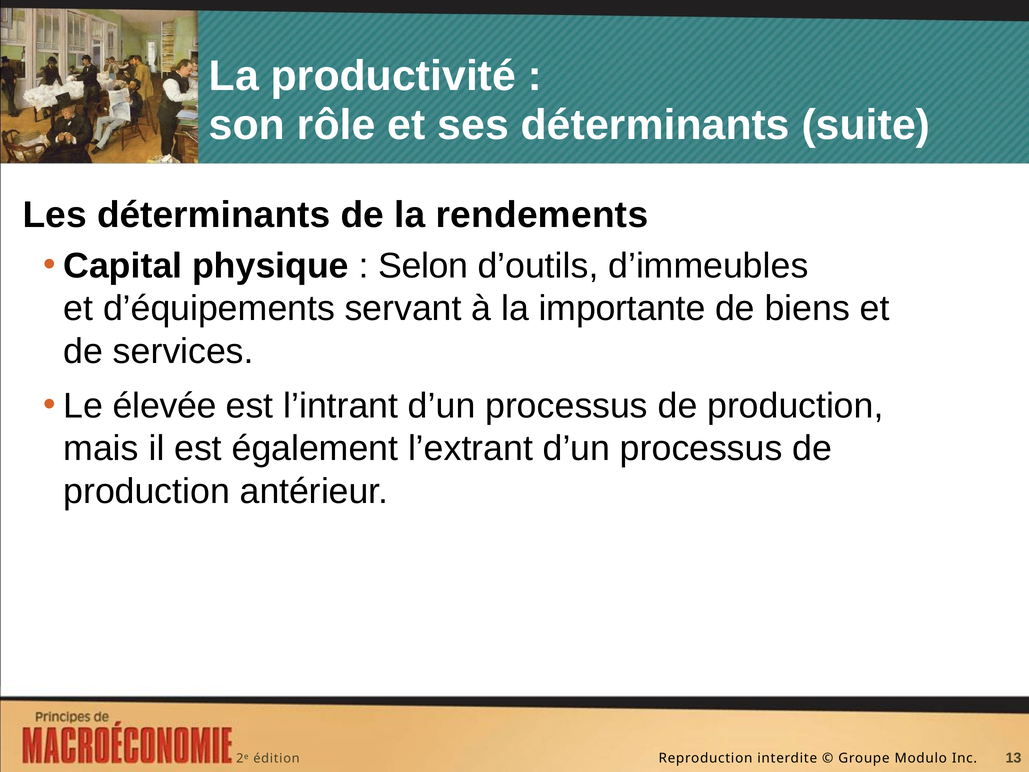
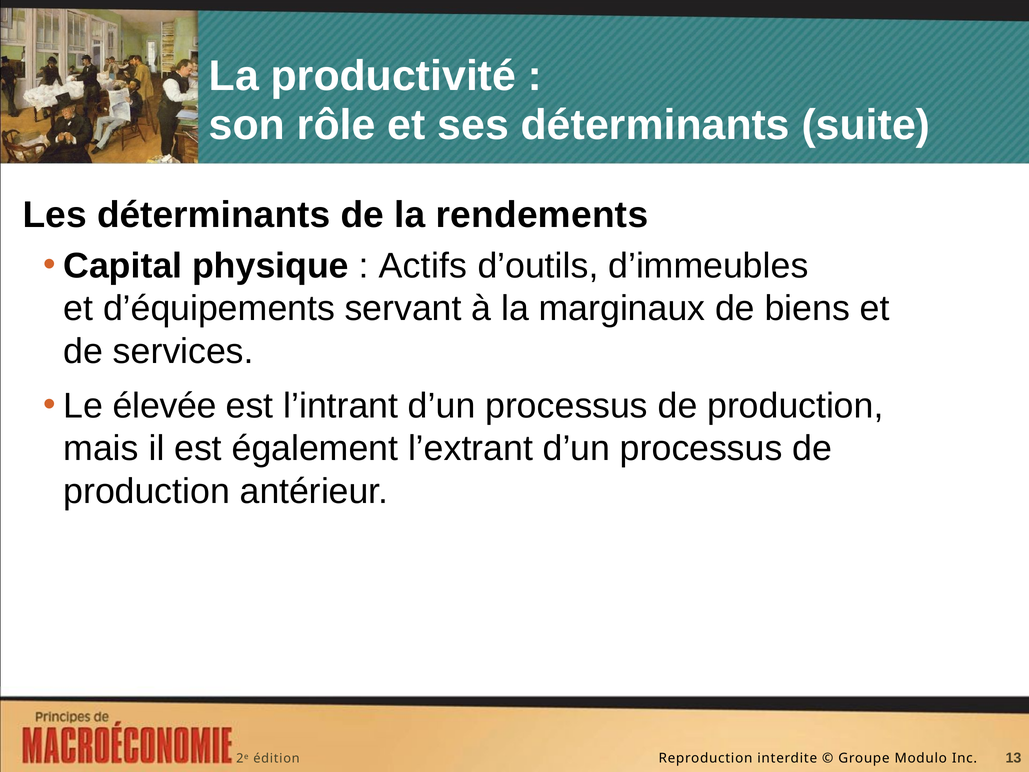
Selon: Selon -> Actifs
importante: importante -> marginaux
